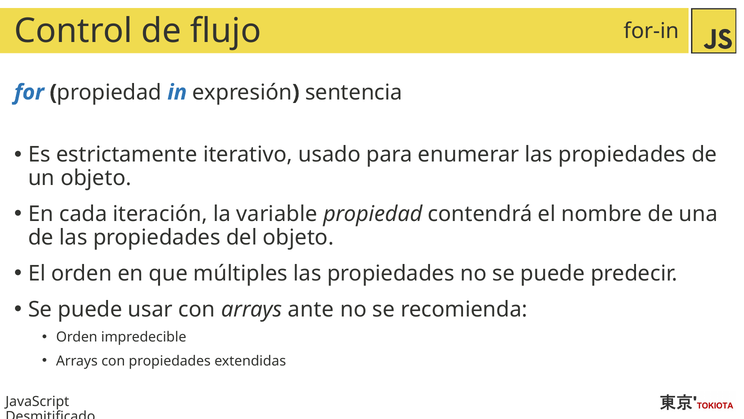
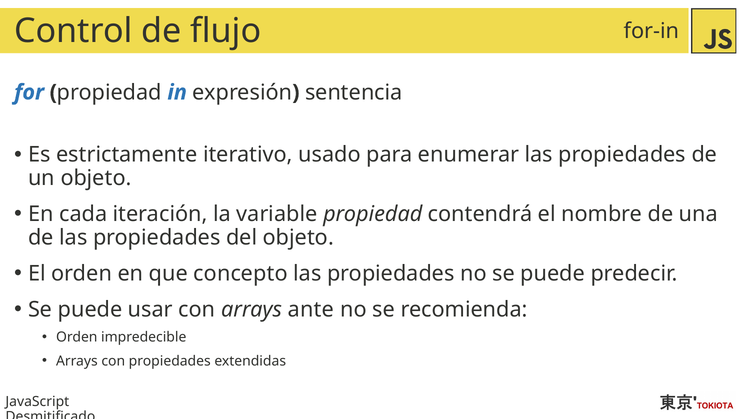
múltiples: múltiples -> concepto
